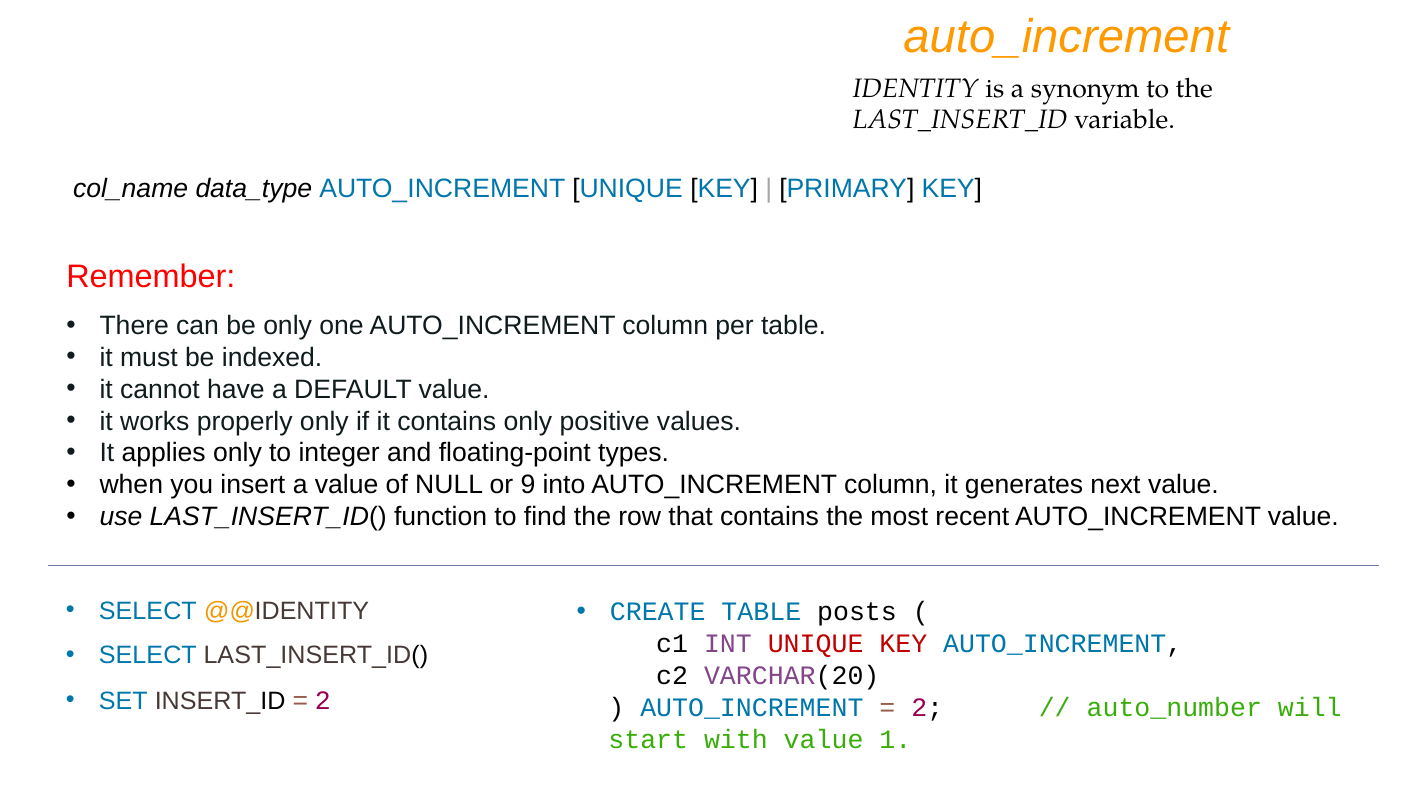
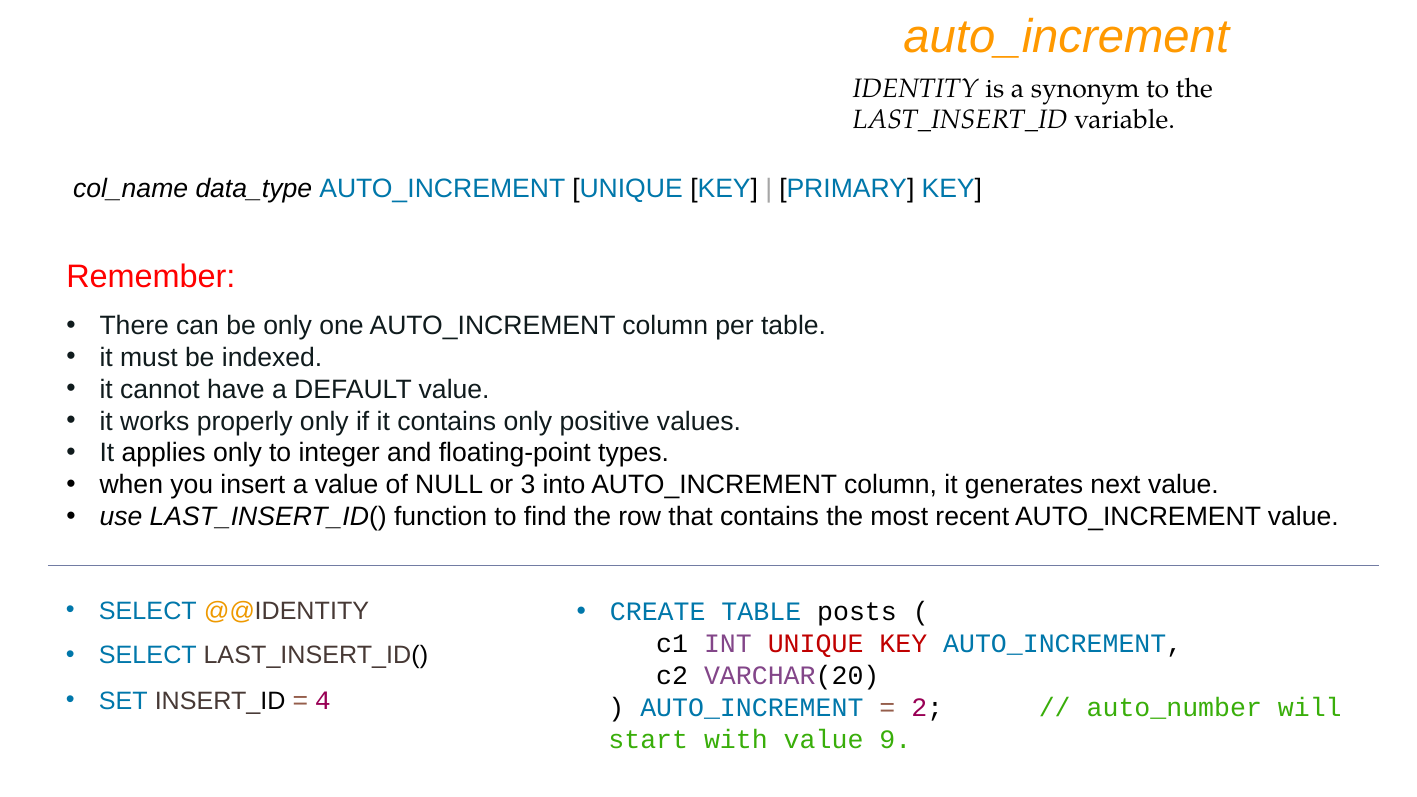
9: 9 -> 3
2 at (323, 700): 2 -> 4
1: 1 -> 9
